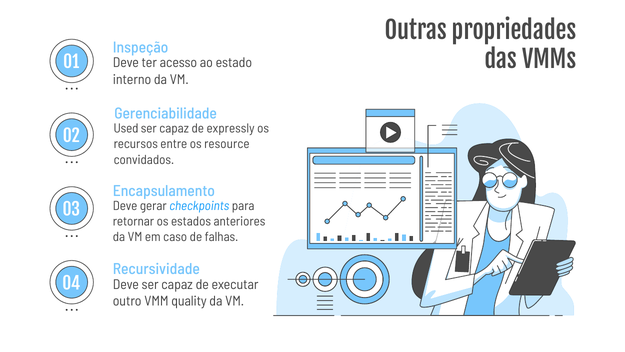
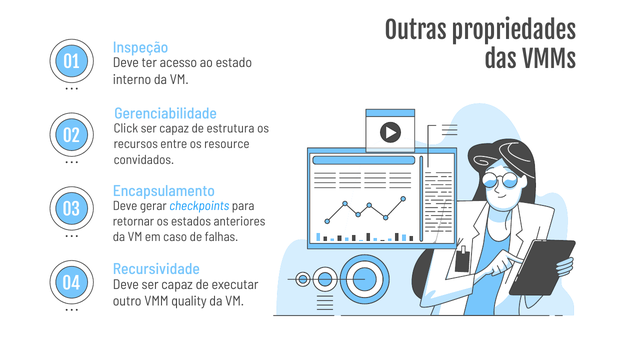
Used: Used -> Click
expressly: expressly -> estrutura
